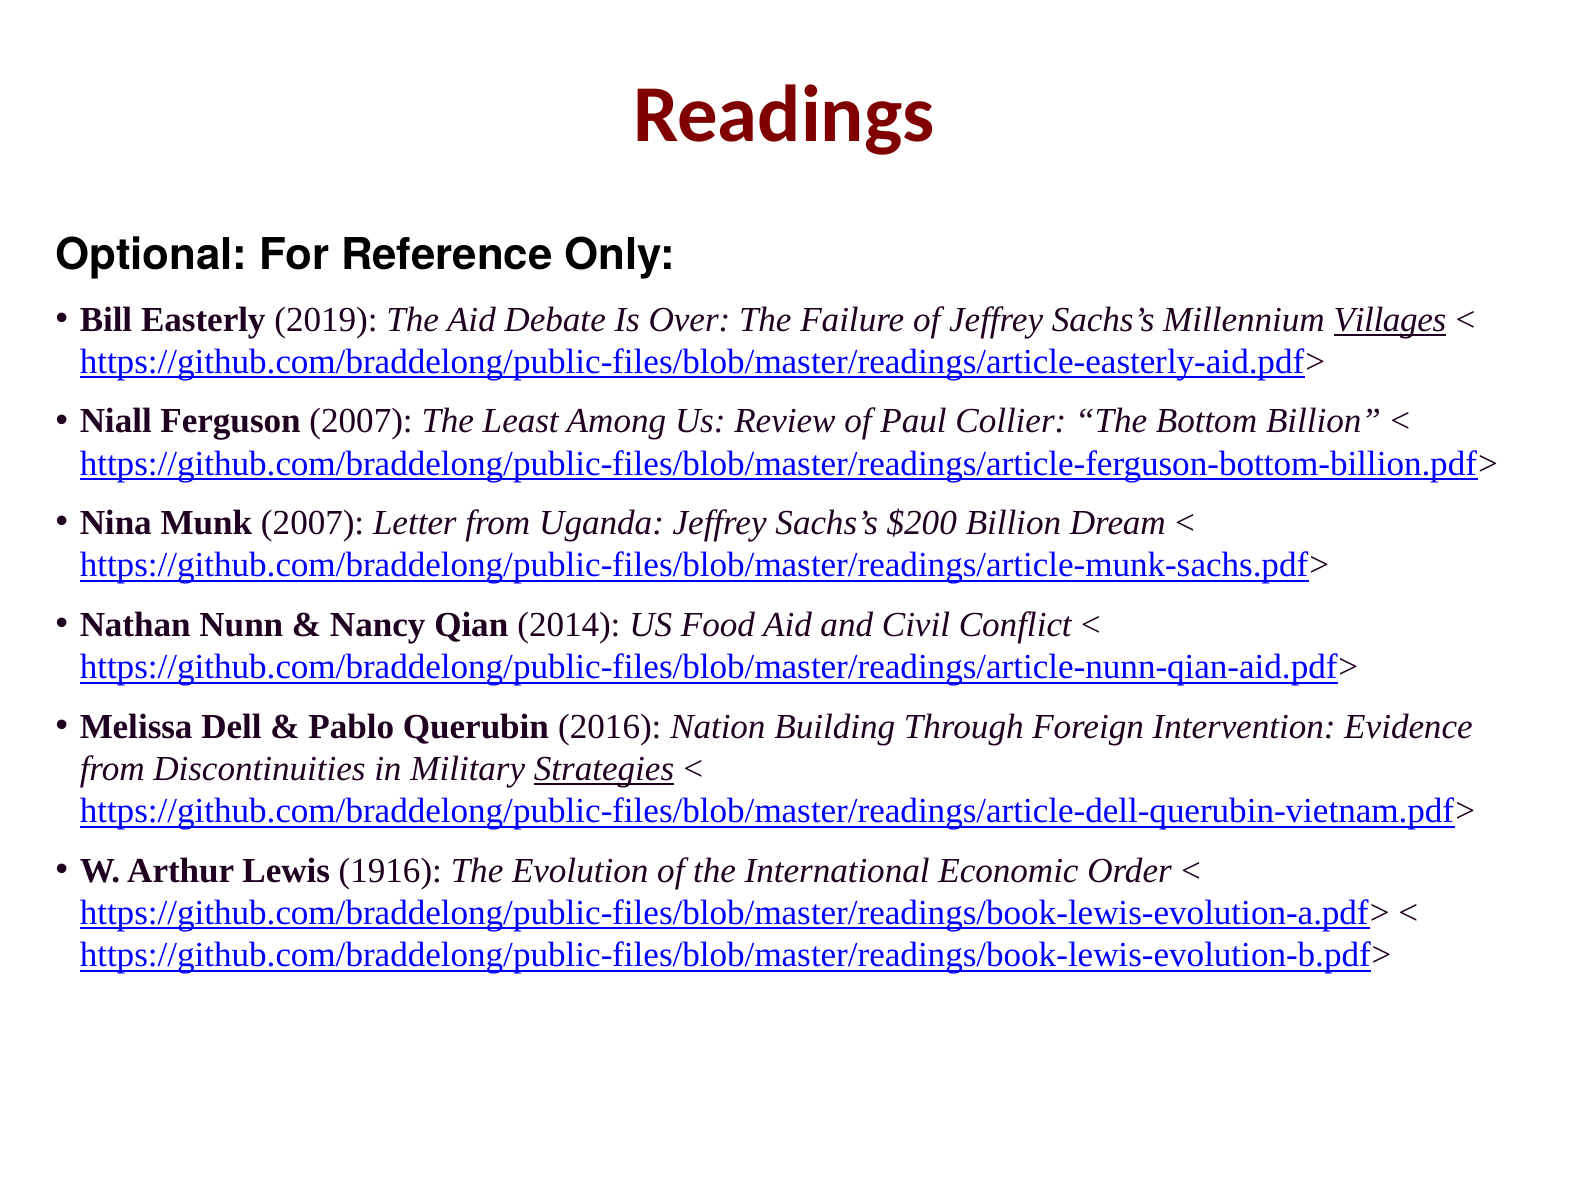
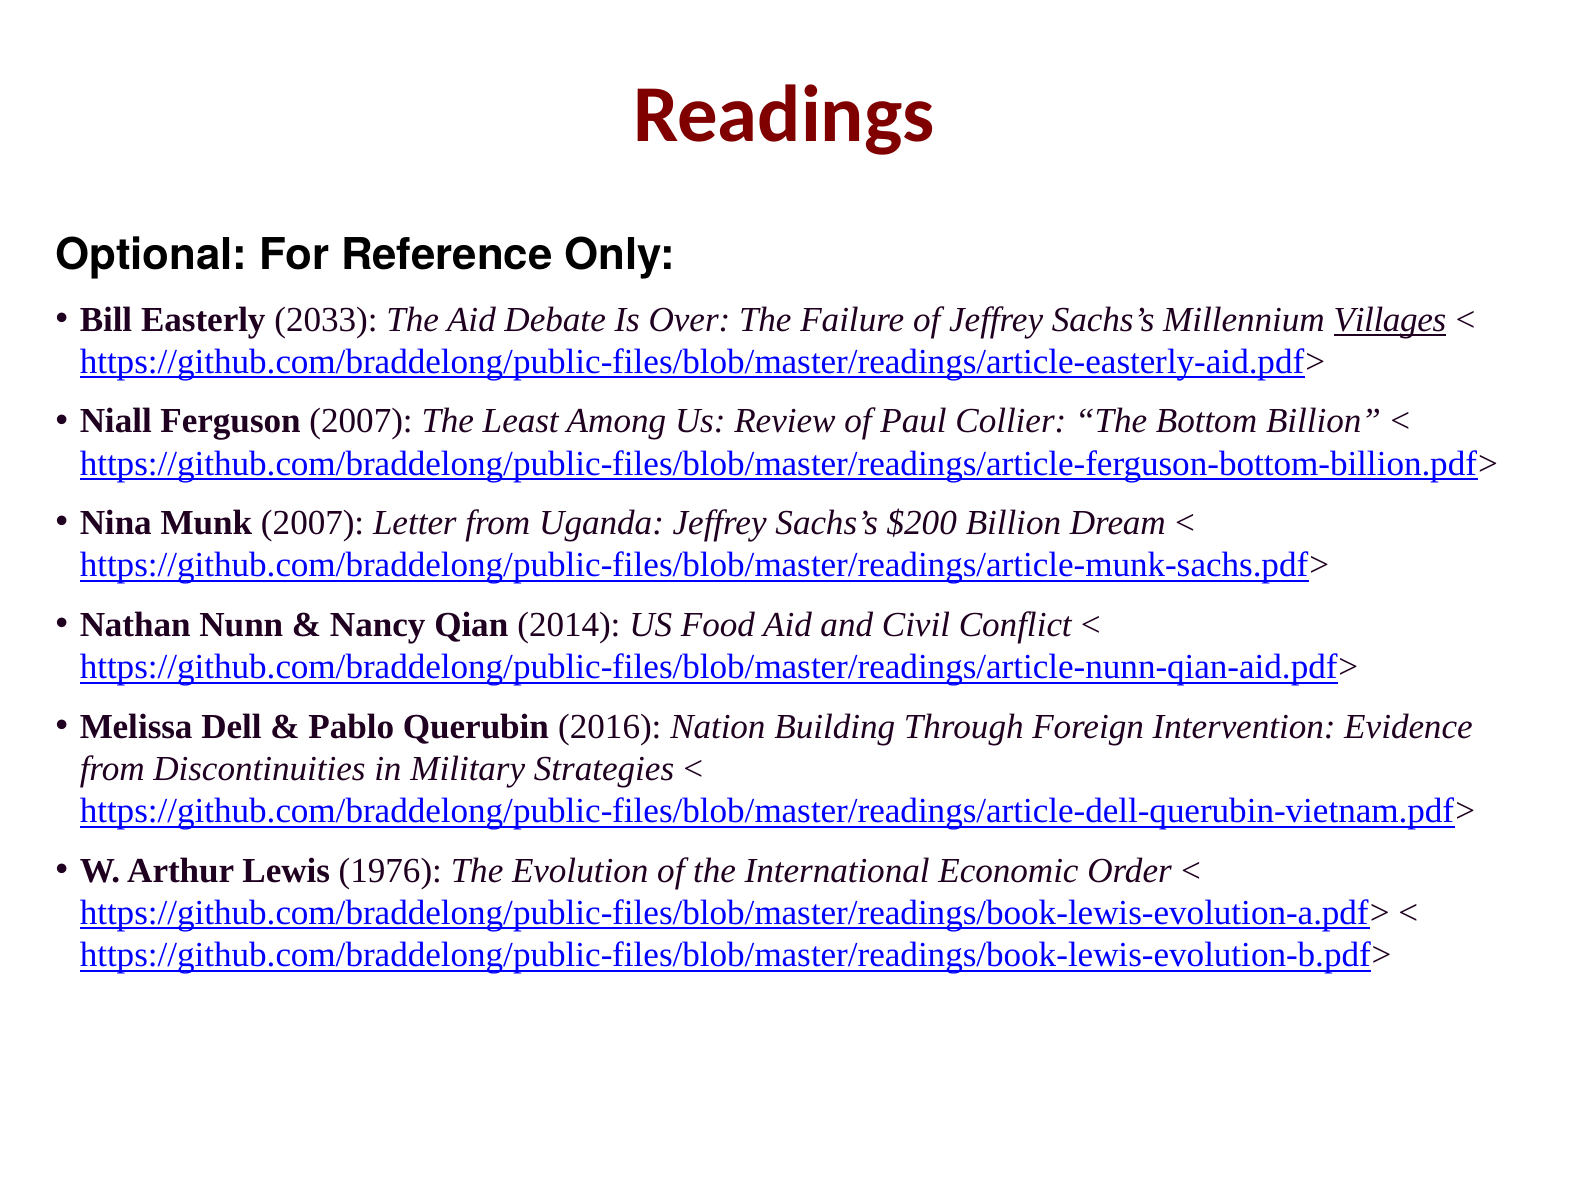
2019: 2019 -> 2033
Strategies underline: present -> none
1916: 1916 -> 1976
